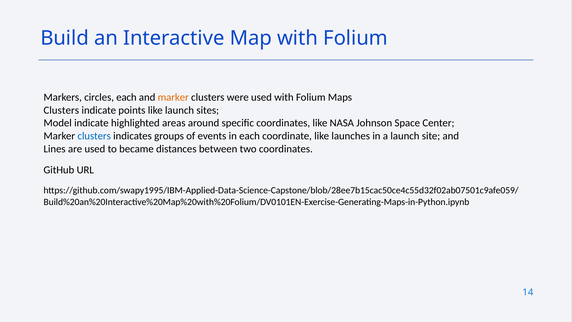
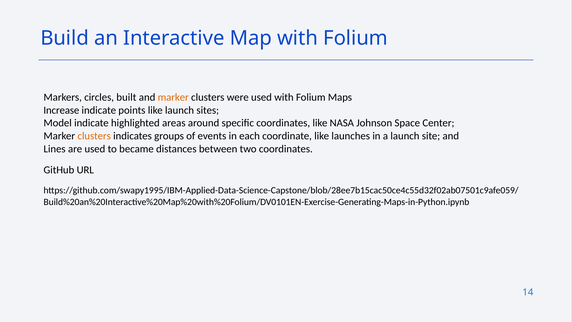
circles each: each -> built
Clusters at (61, 110): Clusters -> Increase
clusters at (94, 136) colour: blue -> orange
